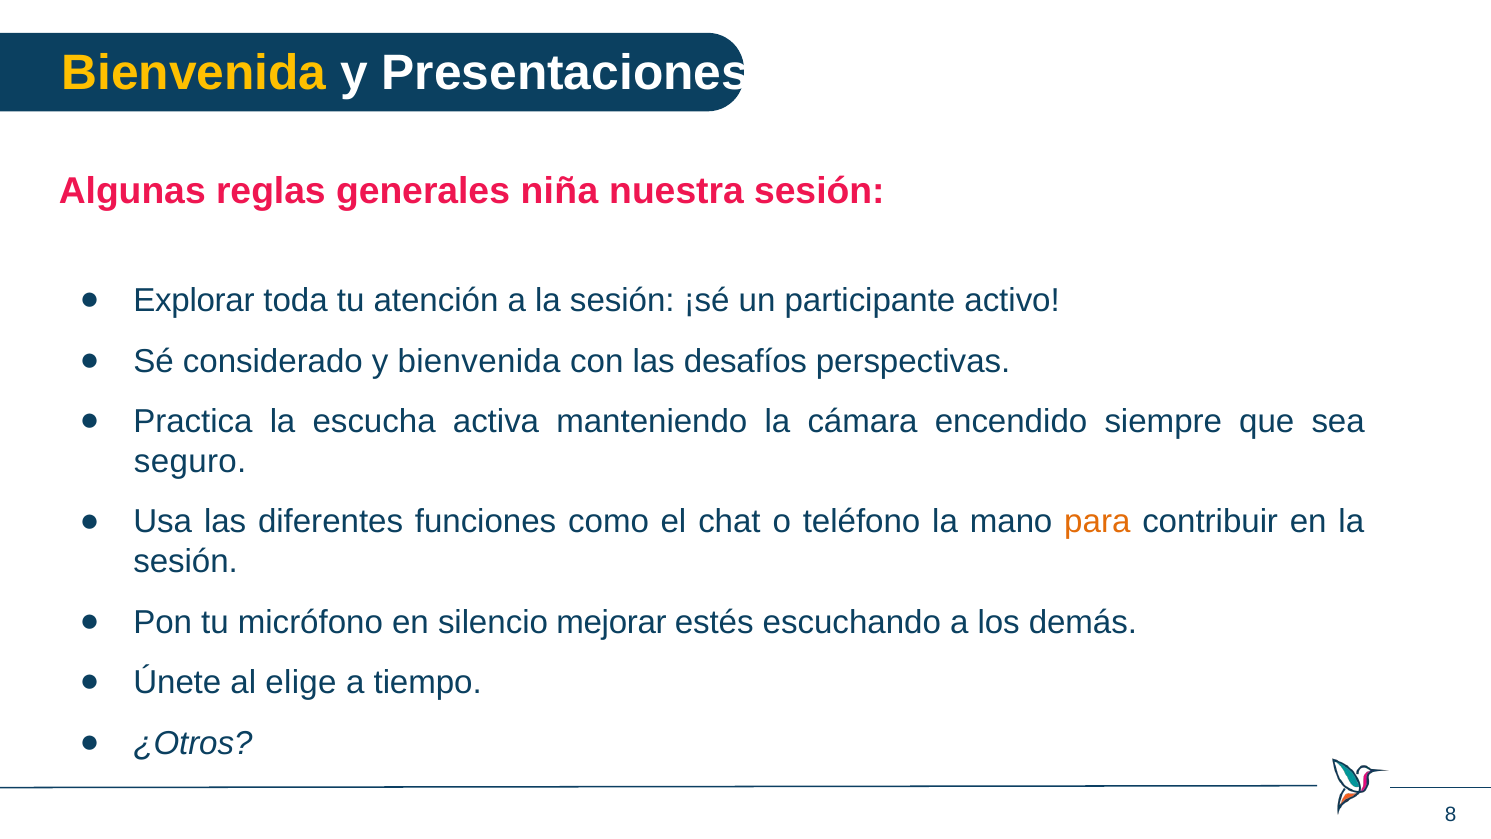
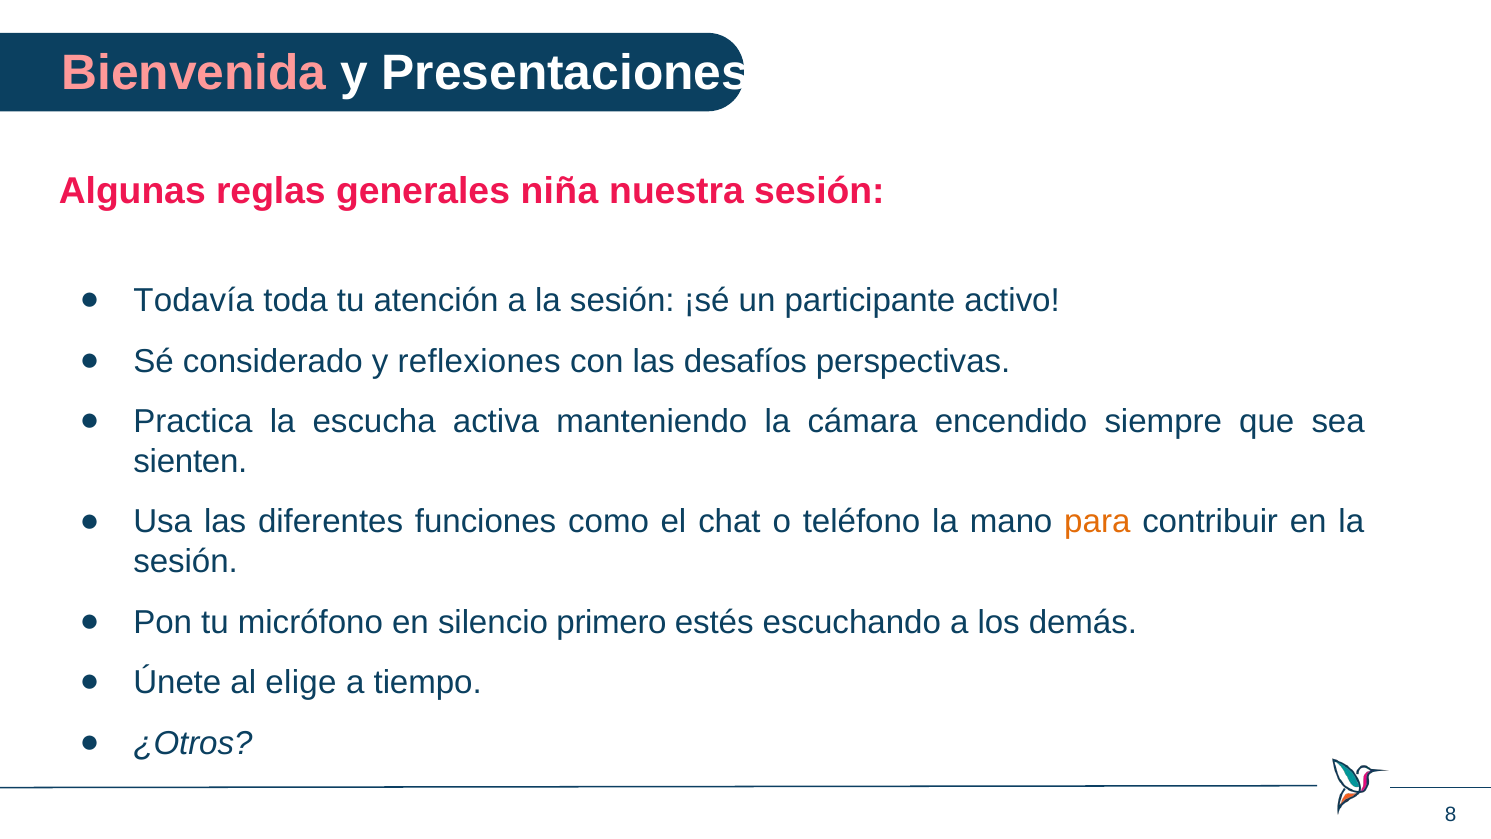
Bienvenida at (194, 73) colour: yellow -> pink
Explorar: Explorar -> Todavía
y bienvenida: bienvenida -> reflexiones
seguro: seguro -> sienten
mejorar: mejorar -> primero
